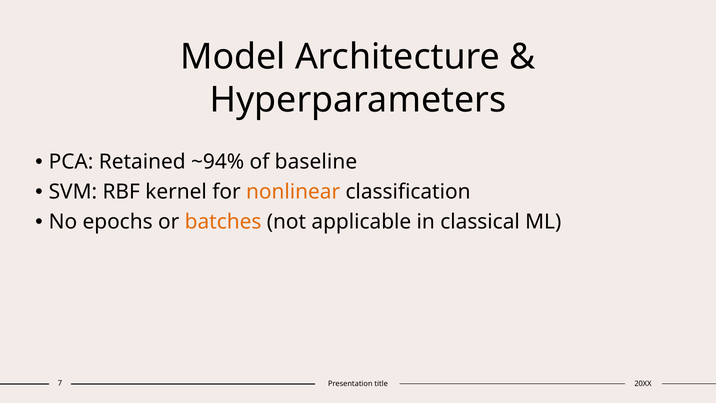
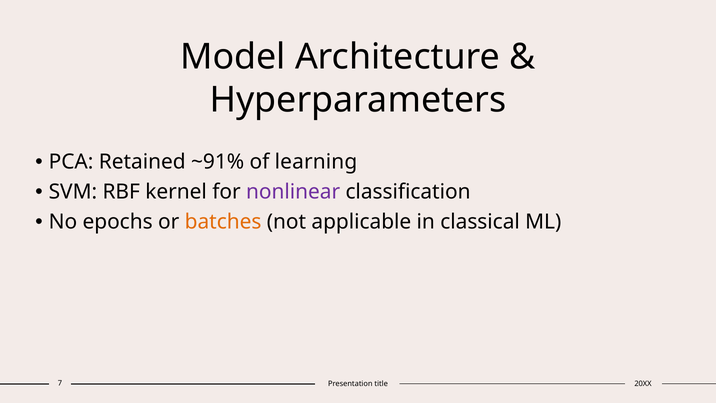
~94%: ~94% -> ~91%
baseline: baseline -> learning
nonlinear colour: orange -> purple
